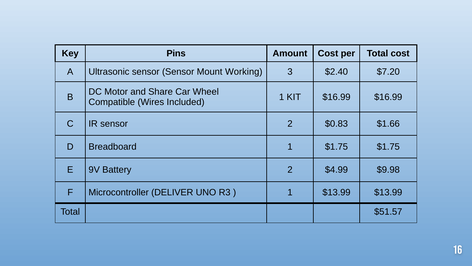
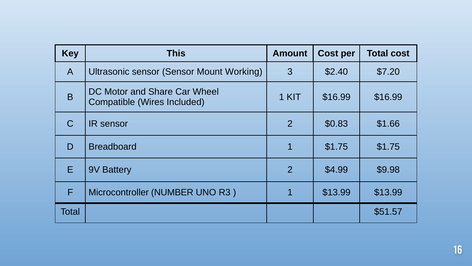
Pins: Pins -> This
DELIVER: DELIVER -> NUMBER
